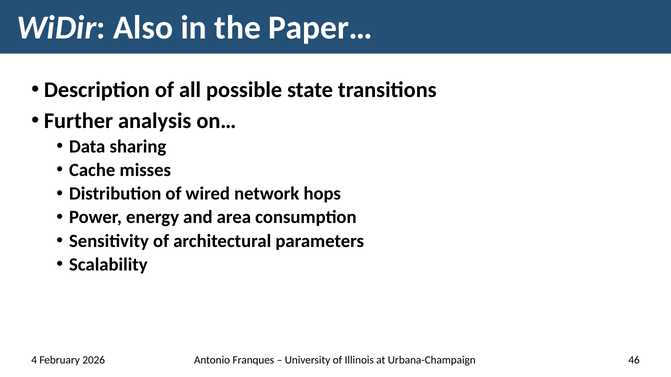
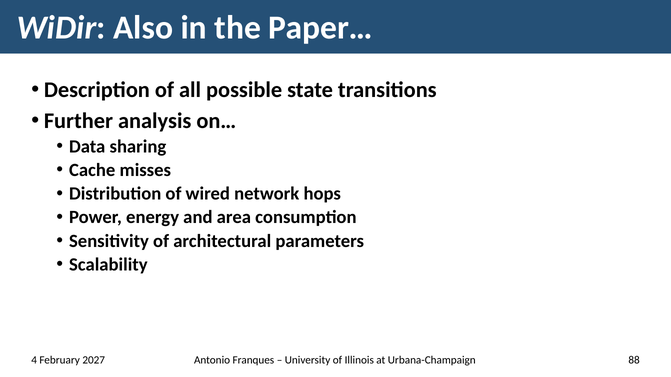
2026: 2026 -> 2027
46: 46 -> 88
